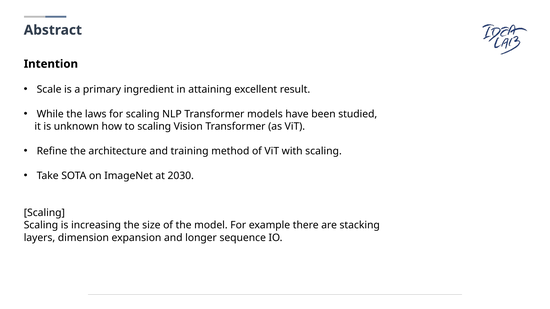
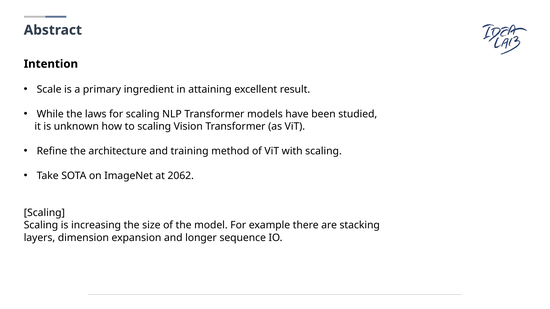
2030: 2030 -> 2062
